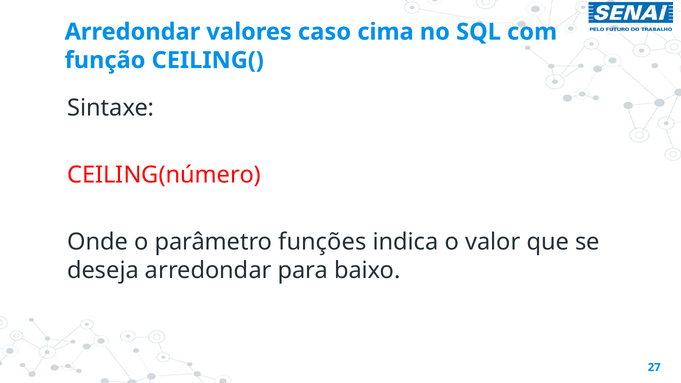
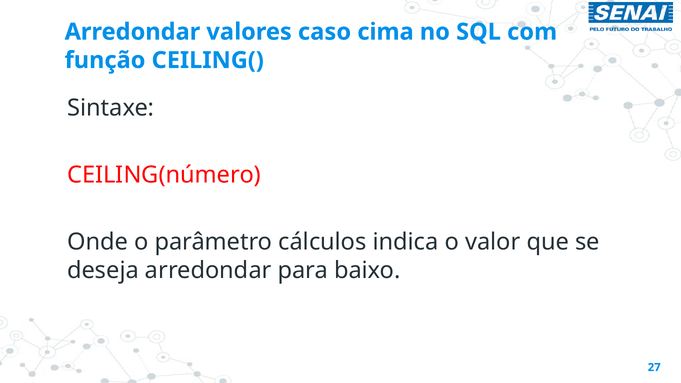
funções: funções -> cálculos
